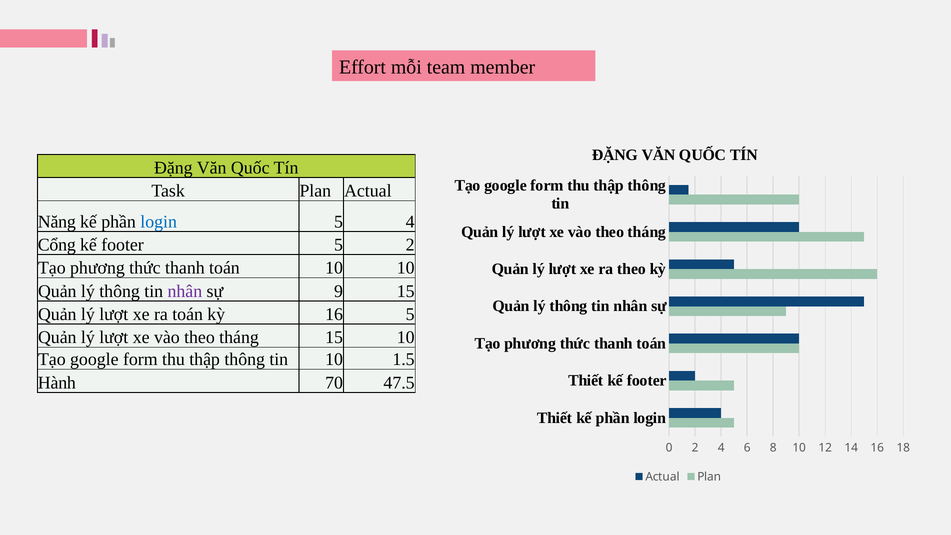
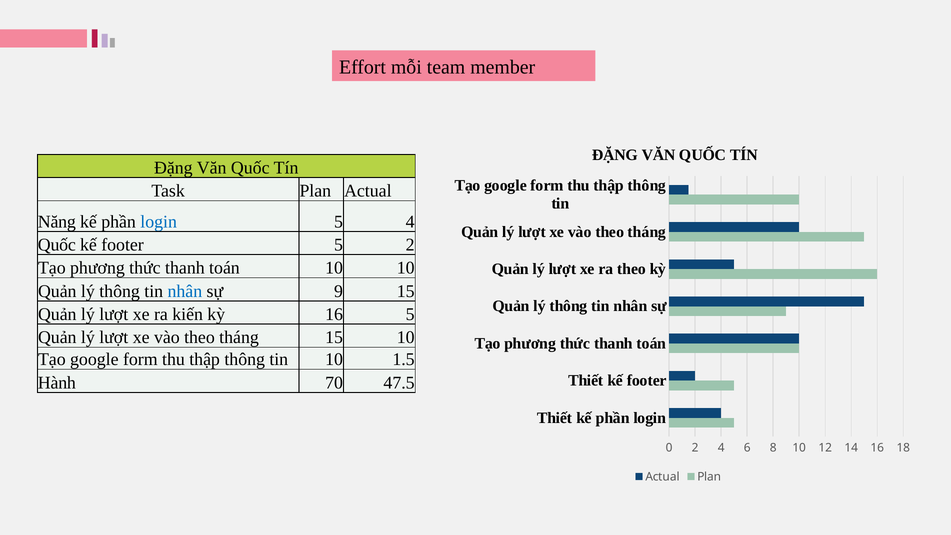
Cổng at (57, 245): Cổng -> Quốc
nhân at (185, 291) colour: purple -> blue
ra toán: toán -> kiến
